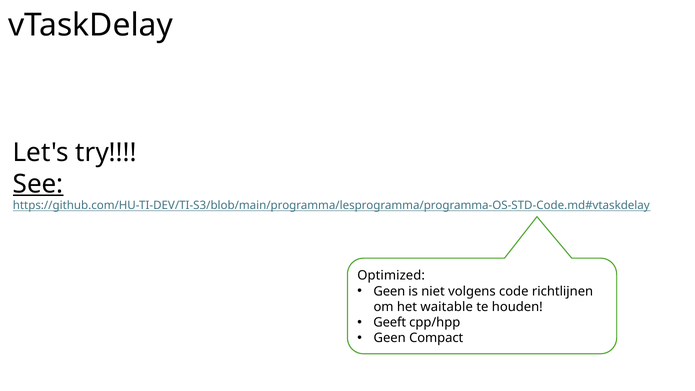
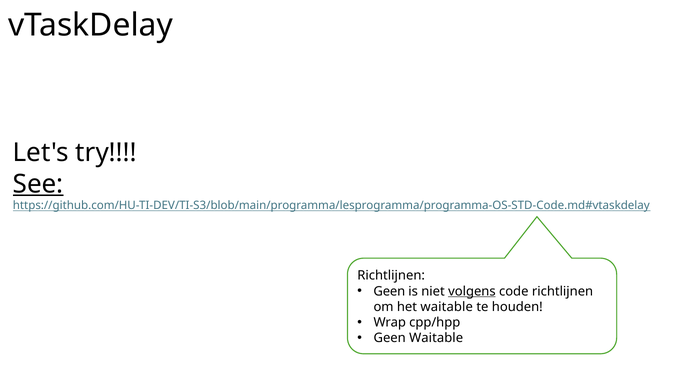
Optimized at (391, 276): Optimized -> Richtlijnen
volgens underline: none -> present
Geeft: Geeft -> Wrap
Geen Compact: Compact -> Waitable
